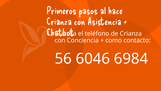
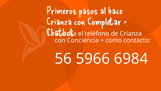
Asistencia: Asistencia -> Completar
6046: 6046 -> 5966
